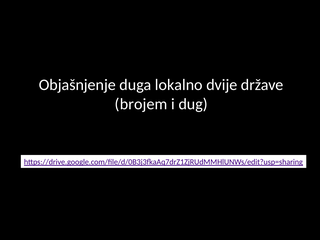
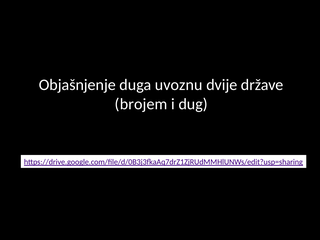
lokalno: lokalno -> uvoznu
